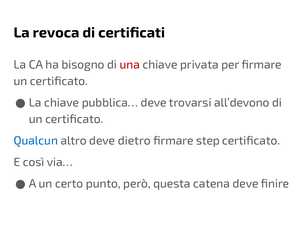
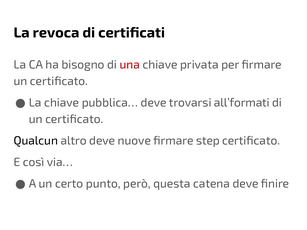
all’devono: all’devono -> all’formati
Qualcun colour: blue -> black
dietro: dietro -> nuove
